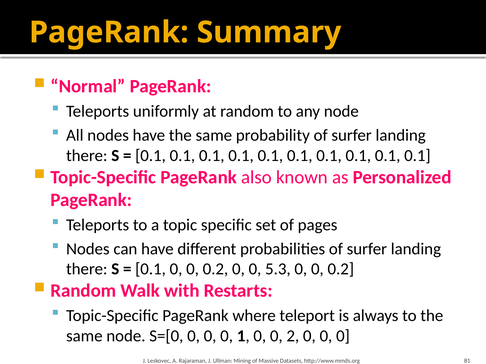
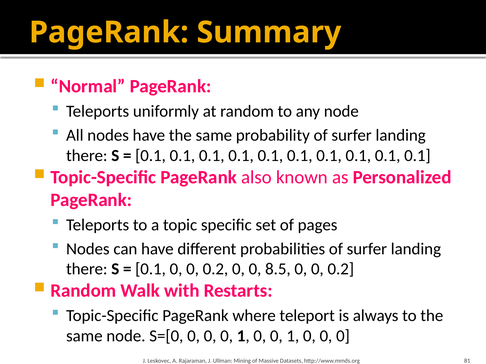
5.3: 5.3 -> 8.5
1 0 0 2: 2 -> 1
